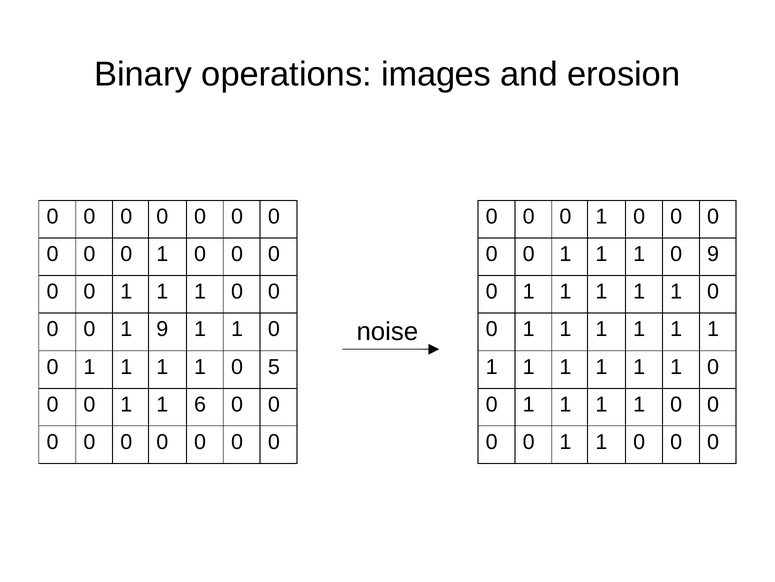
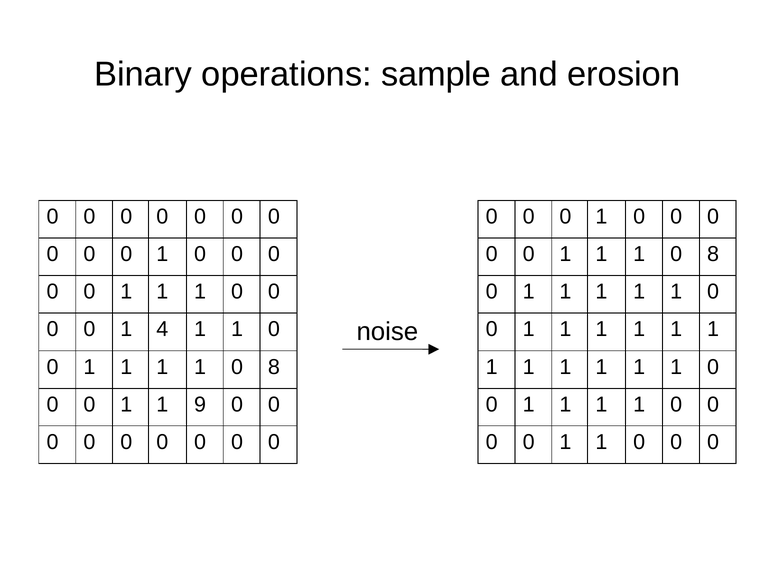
images: images -> sample
9 at (713, 254): 9 -> 8
1 9: 9 -> 4
5 at (274, 367): 5 -> 8
6: 6 -> 9
